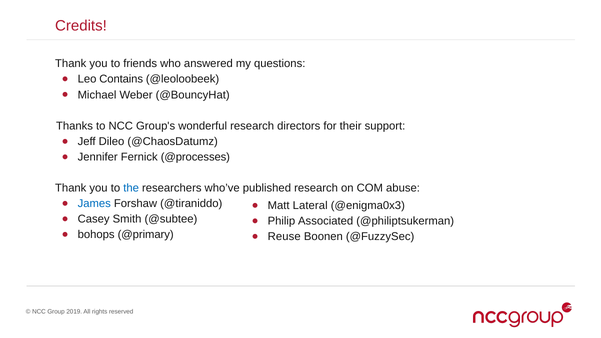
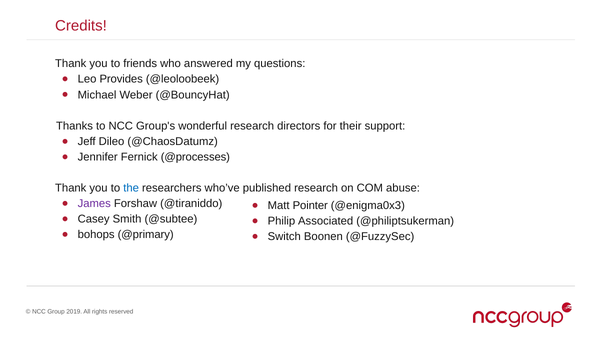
Contains: Contains -> Provides
James colour: blue -> purple
Lateral: Lateral -> Pointer
Reuse: Reuse -> Switch
